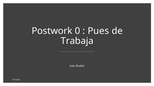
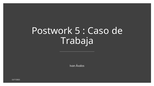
0: 0 -> 5
Pues: Pues -> Caso
